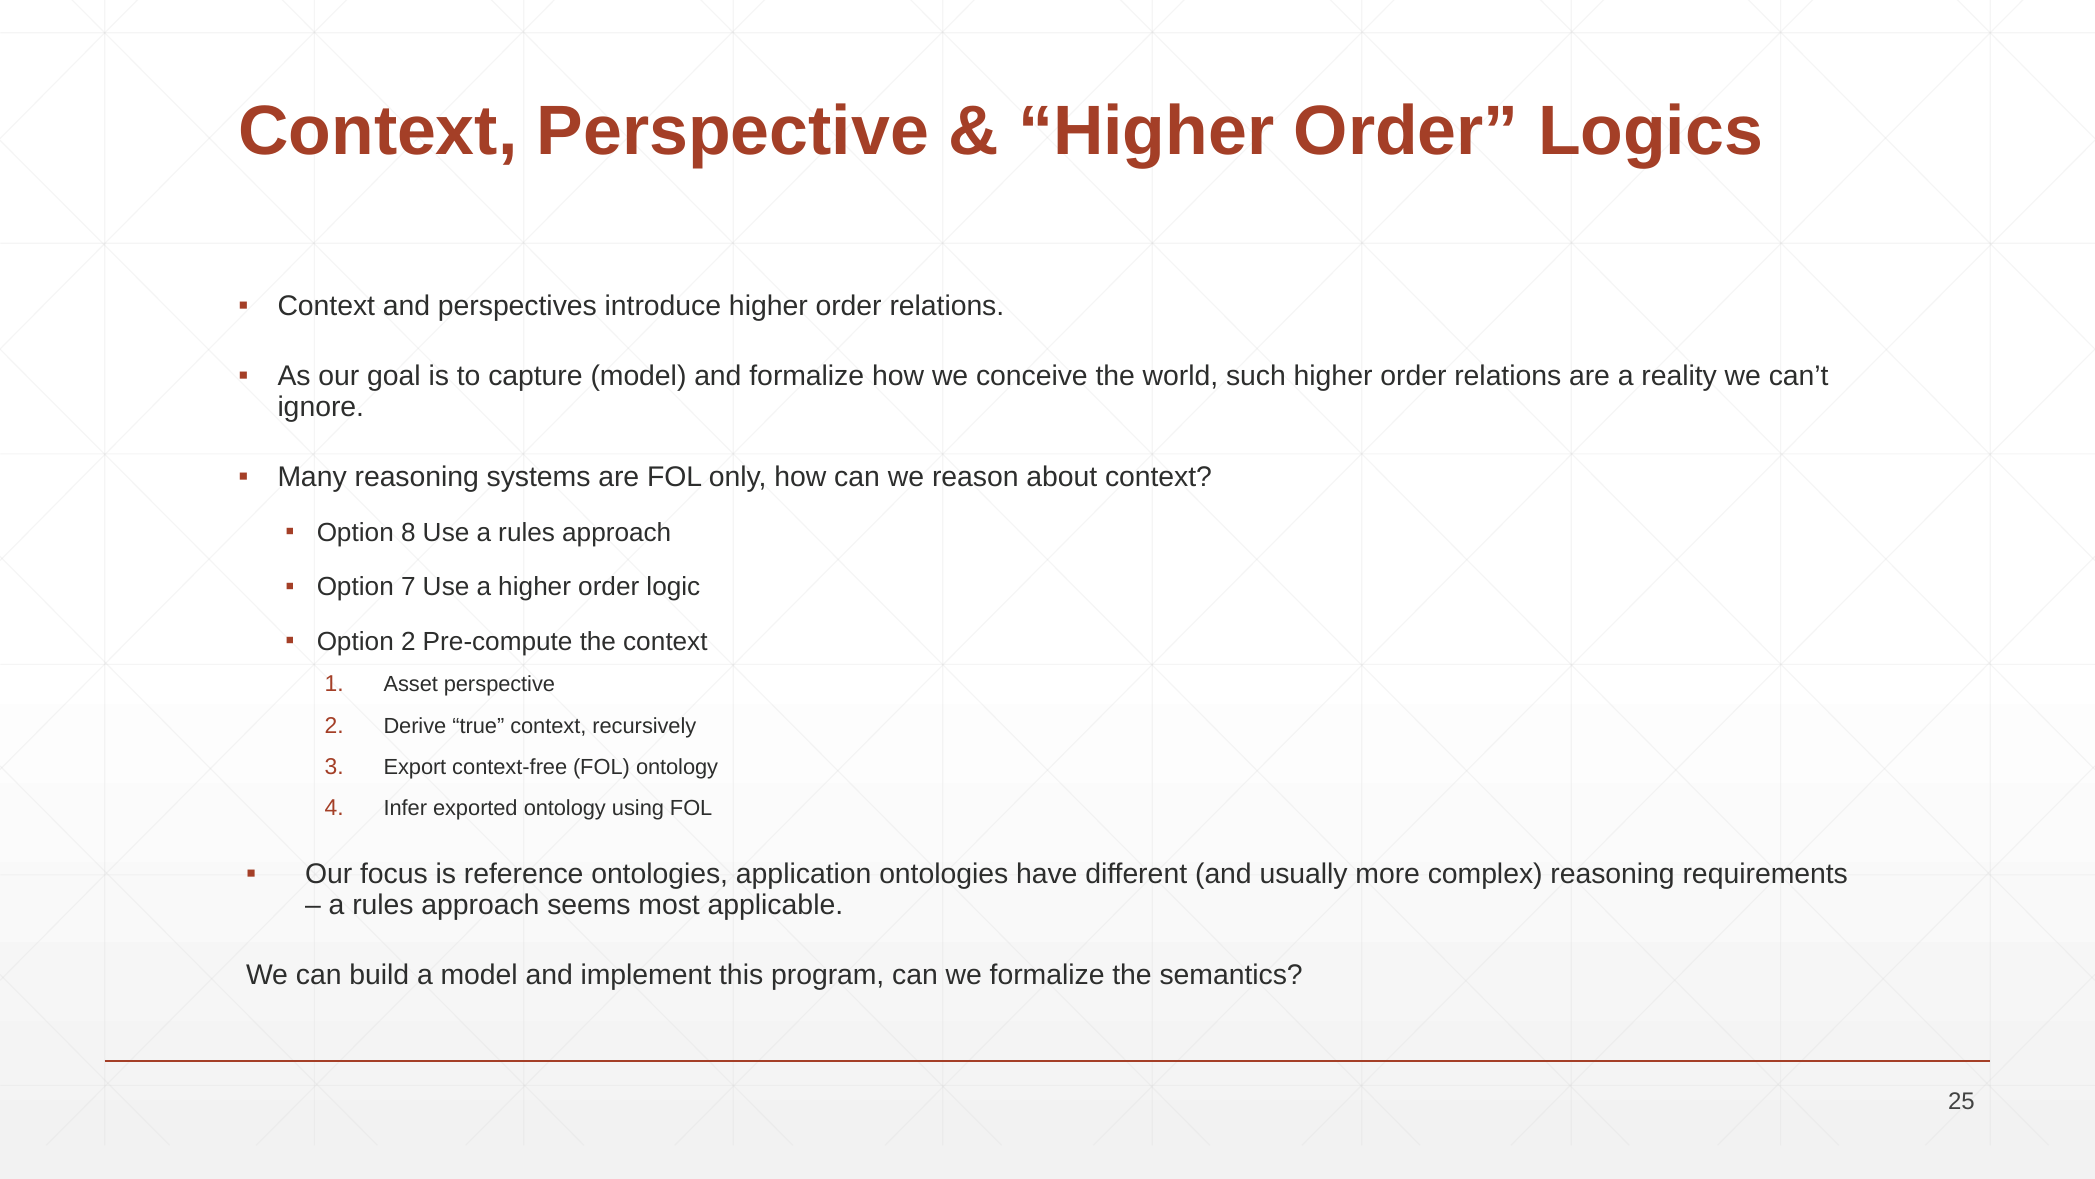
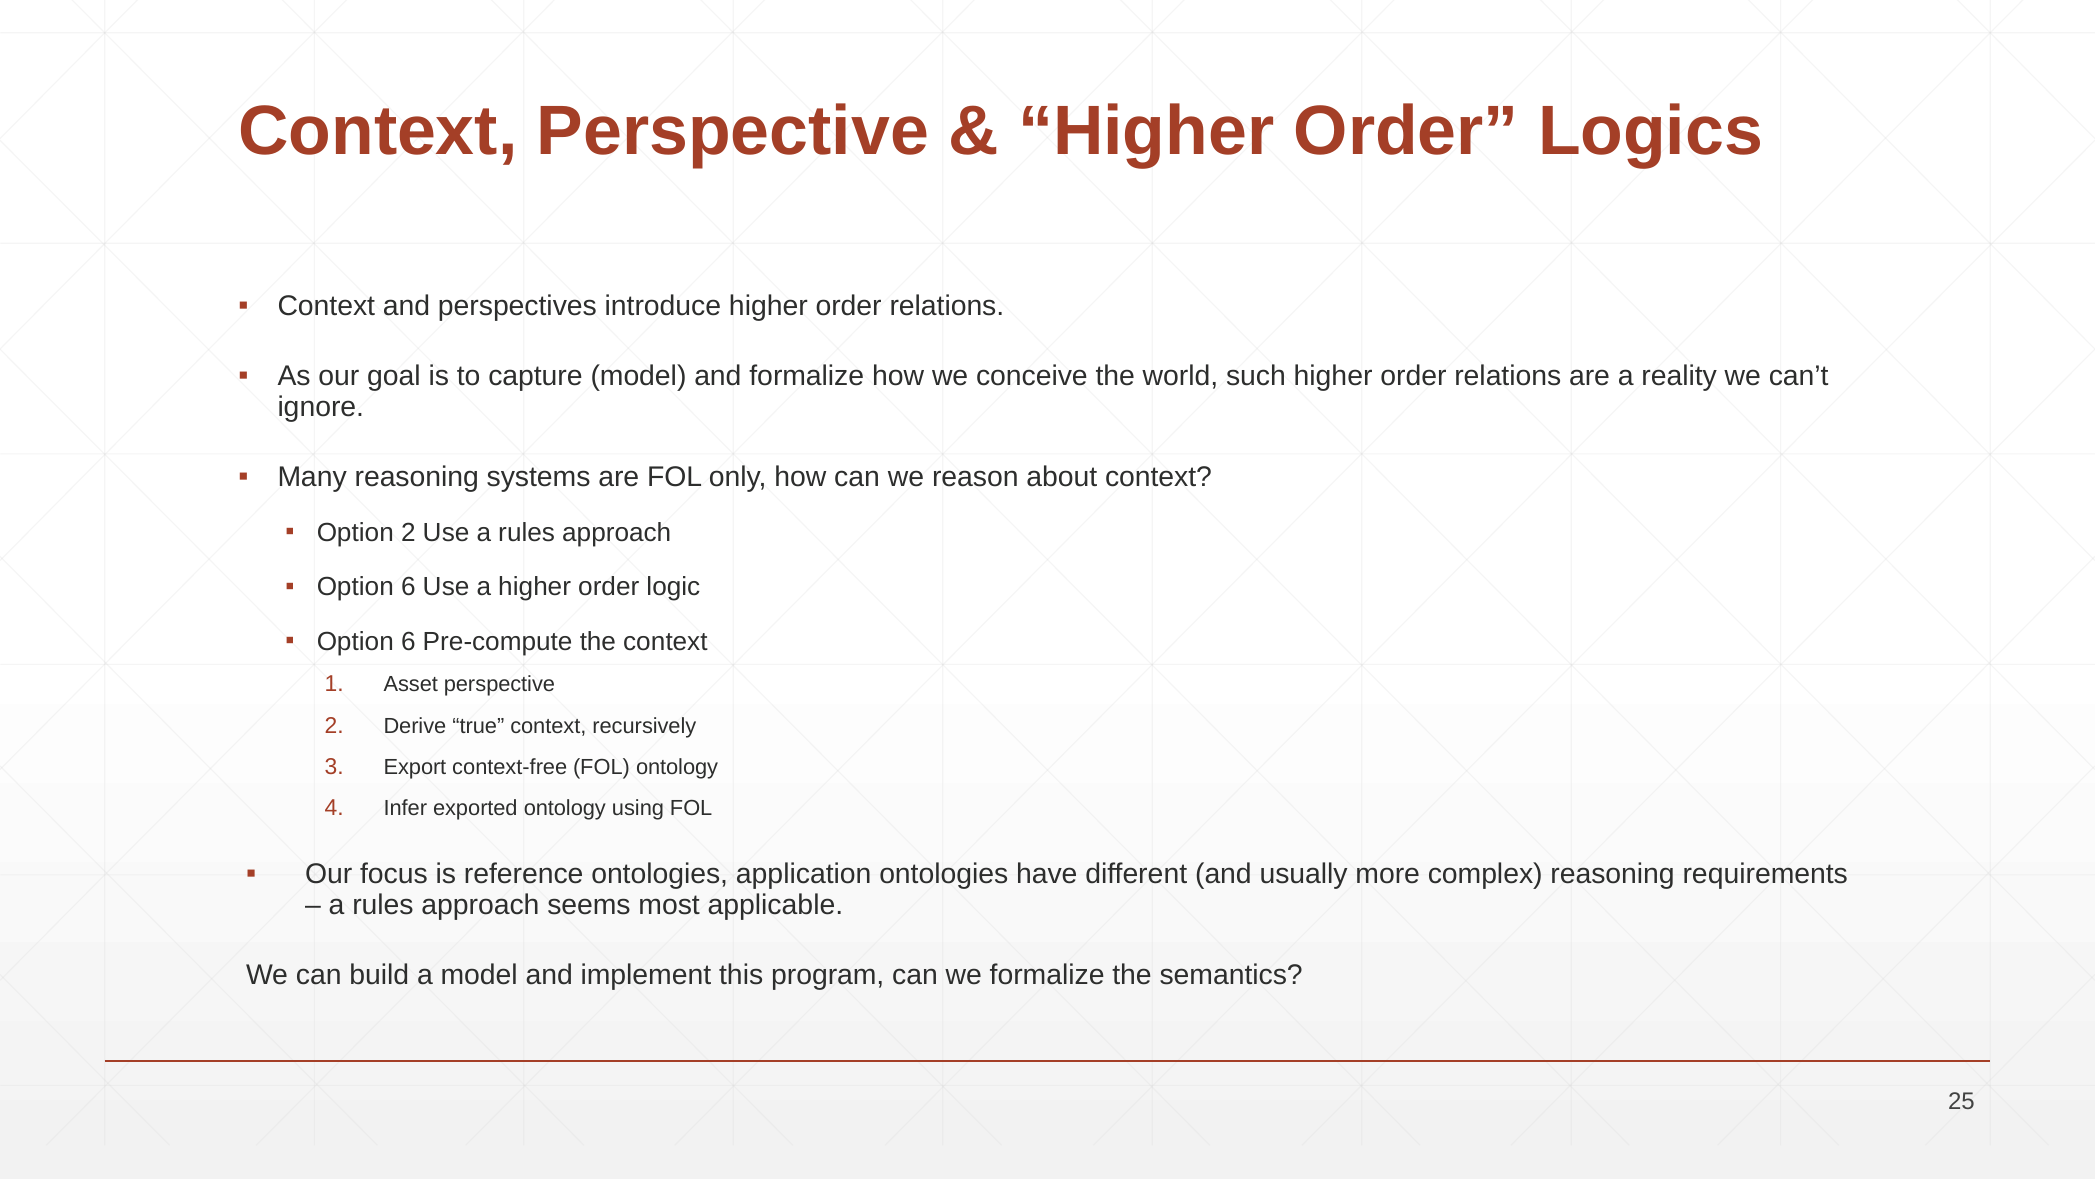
Option 8: 8 -> 2
7 at (408, 587): 7 -> 6
2 at (408, 641): 2 -> 6
